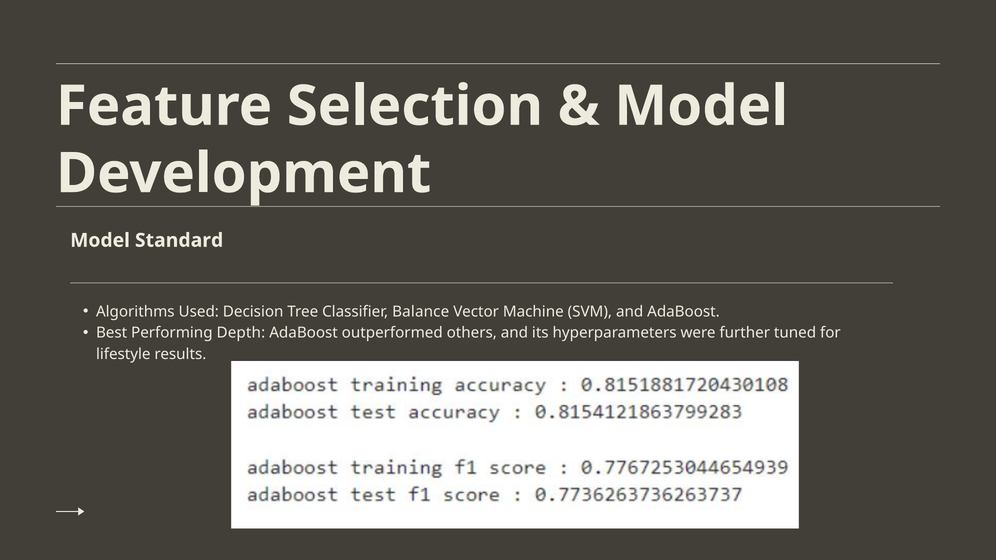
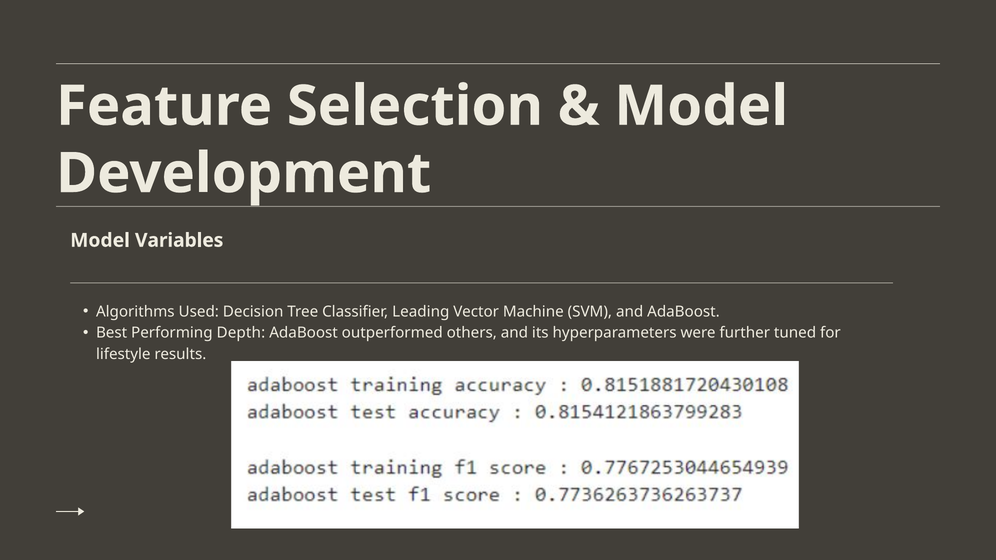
Standard: Standard -> Variables
Balance: Balance -> Leading
